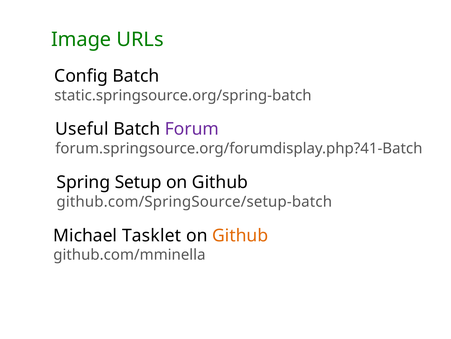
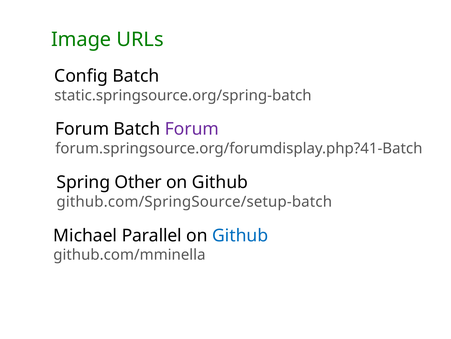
Useful at (82, 129): Useful -> Forum
Setup: Setup -> Other
Tasklet: Tasklet -> Parallel
Github at (240, 235) colour: orange -> blue
